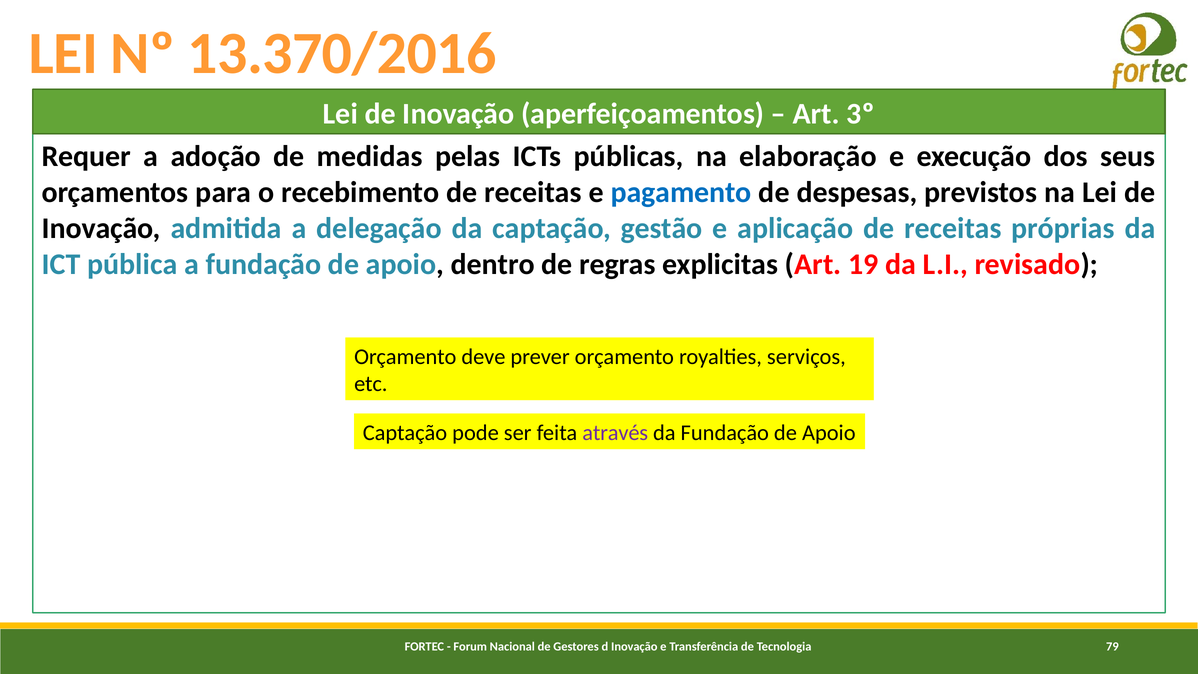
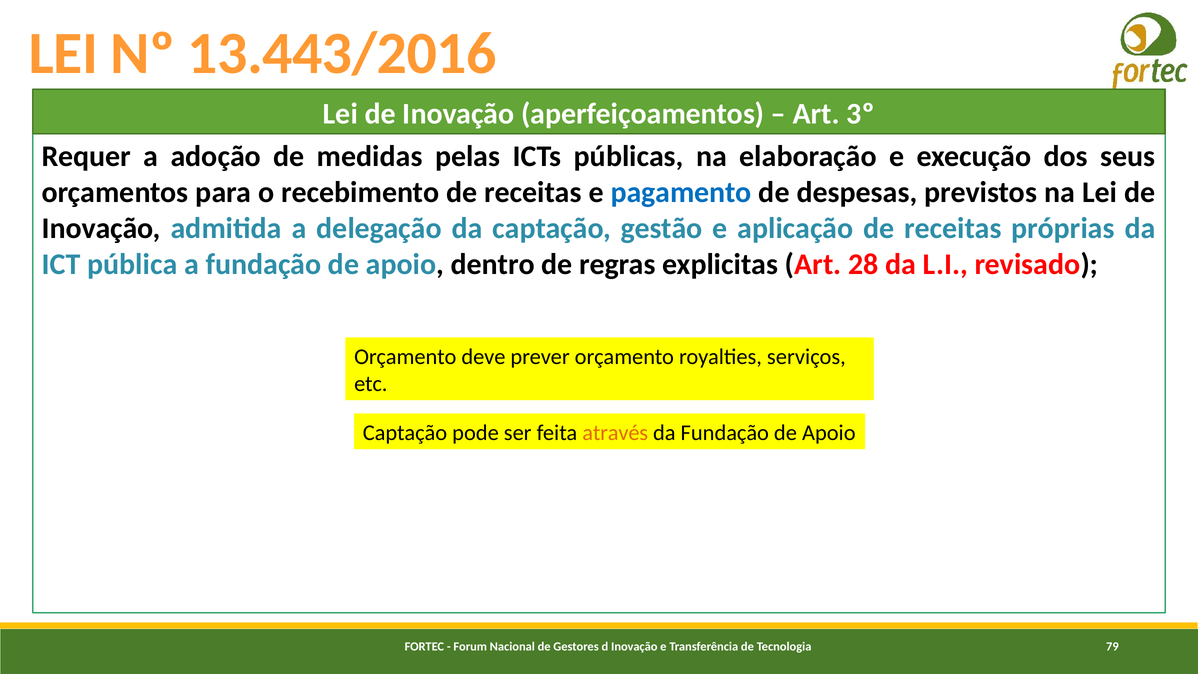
13.370/2016: 13.370/2016 -> 13.443/2016
19: 19 -> 28
através colour: purple -> orange
